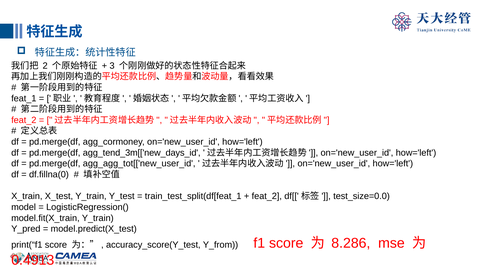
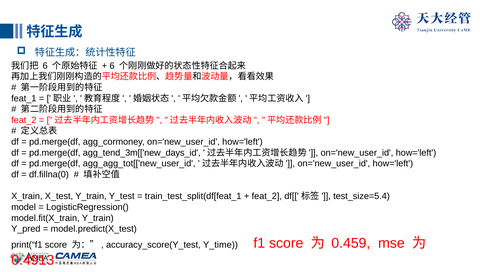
2 at (45, 66): 2 -> 6
3 at (112, 66): 3 -> 6
test_size=0.0: test_size=0.0 -> test_size=5.4
Y_from: Y_from -> Y_time
8.286: 8.286 -> 0.459
